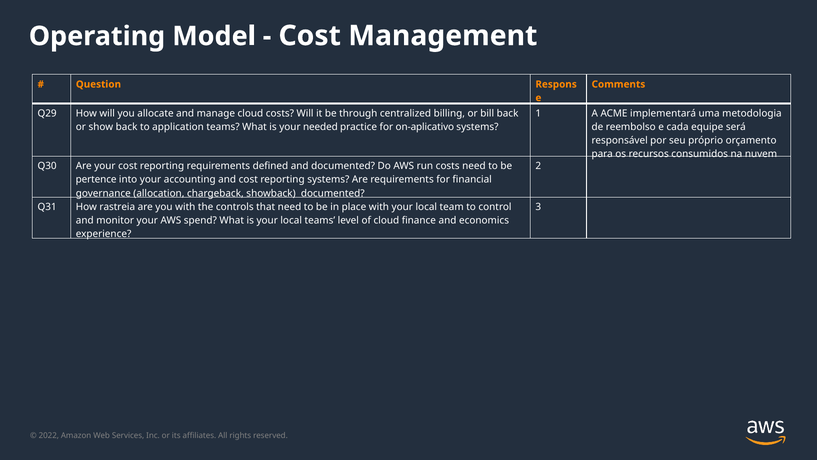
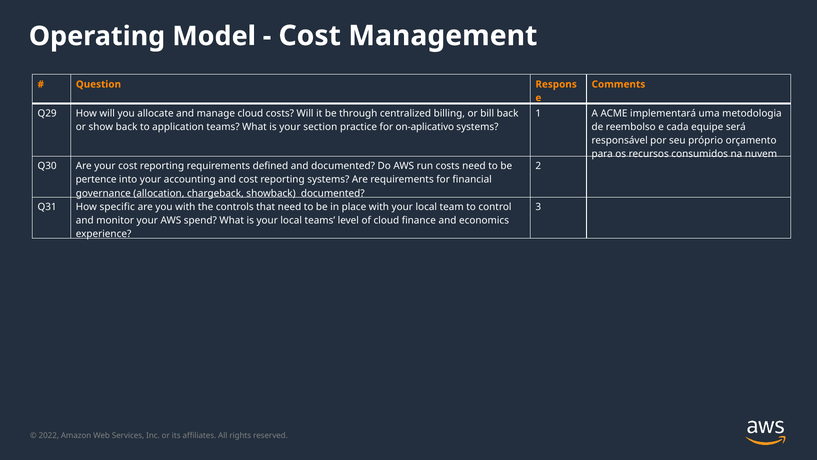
needed: needed -> section
rastreia: rastreia -> specific
